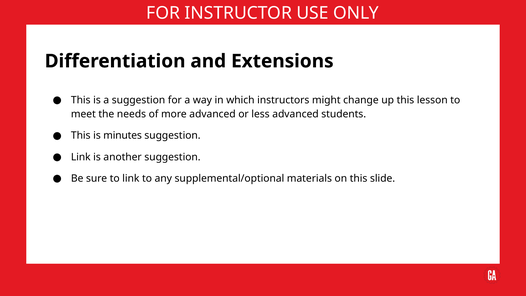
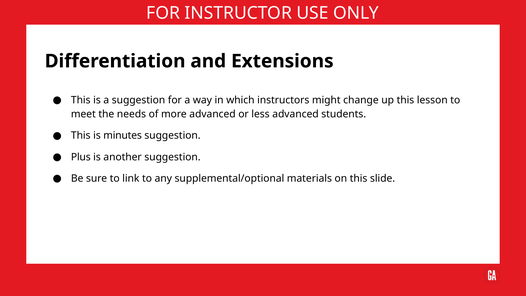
Link at (81, 157): Link -> Plus
